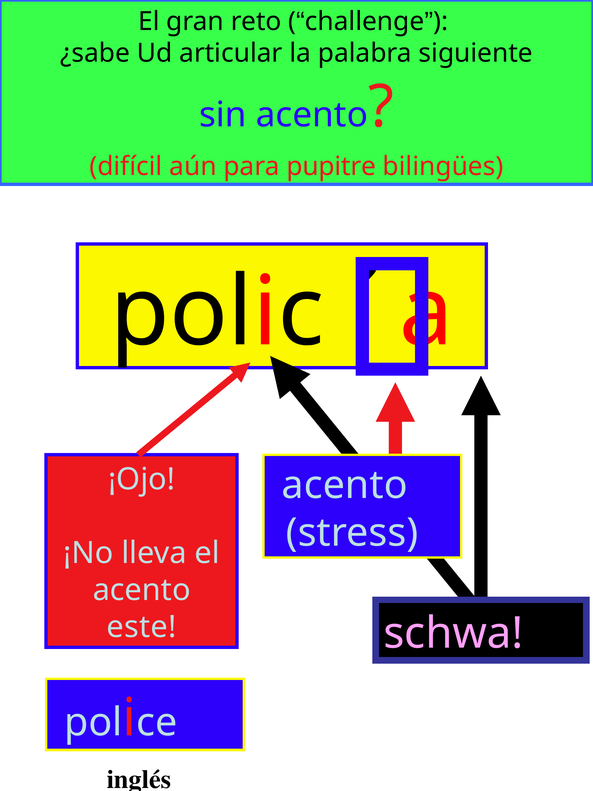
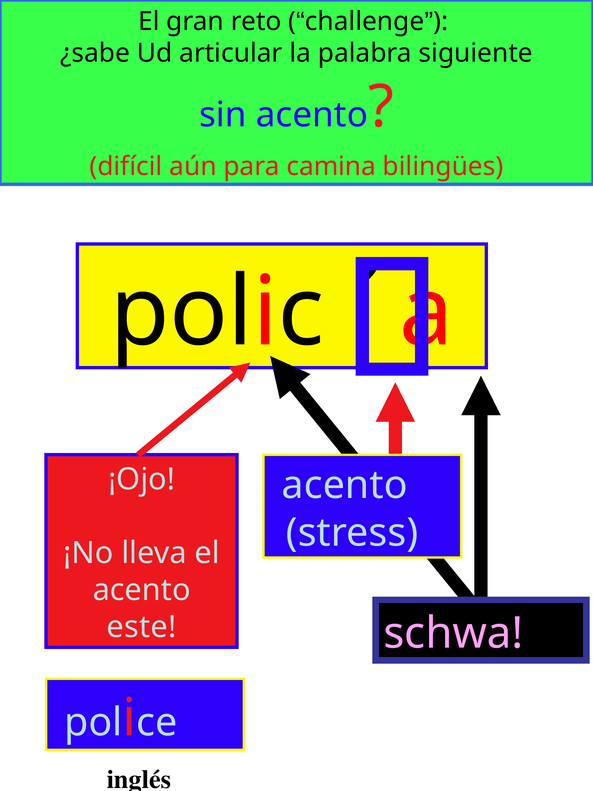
pupitre: pupitre -> camina
